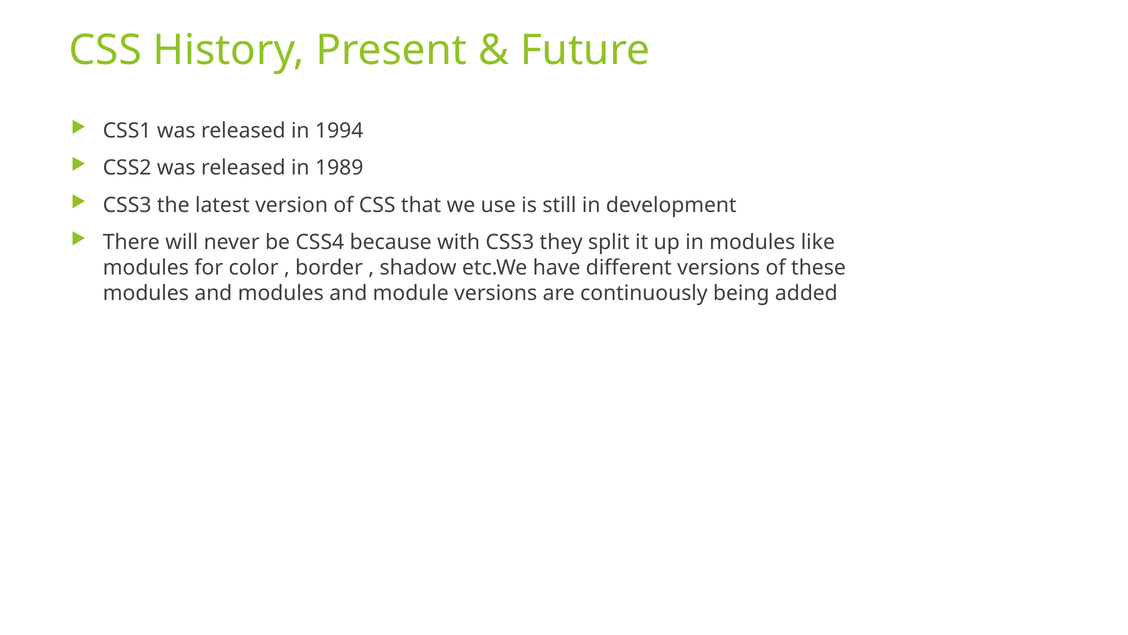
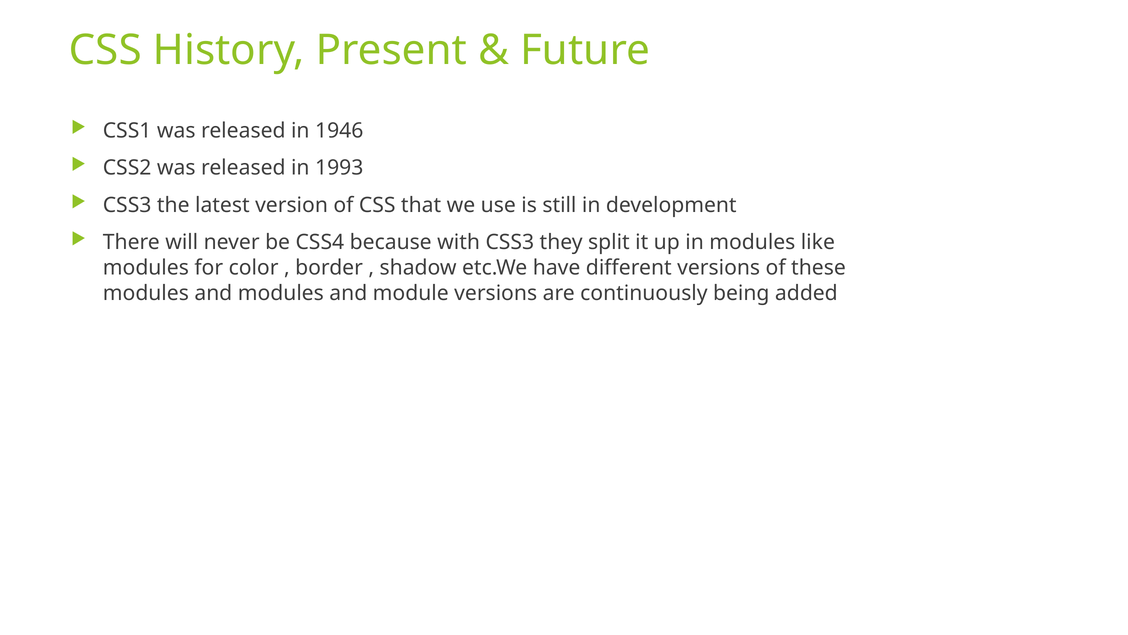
1994: 1994 -> 1946
1989: 1989 -> 1993
